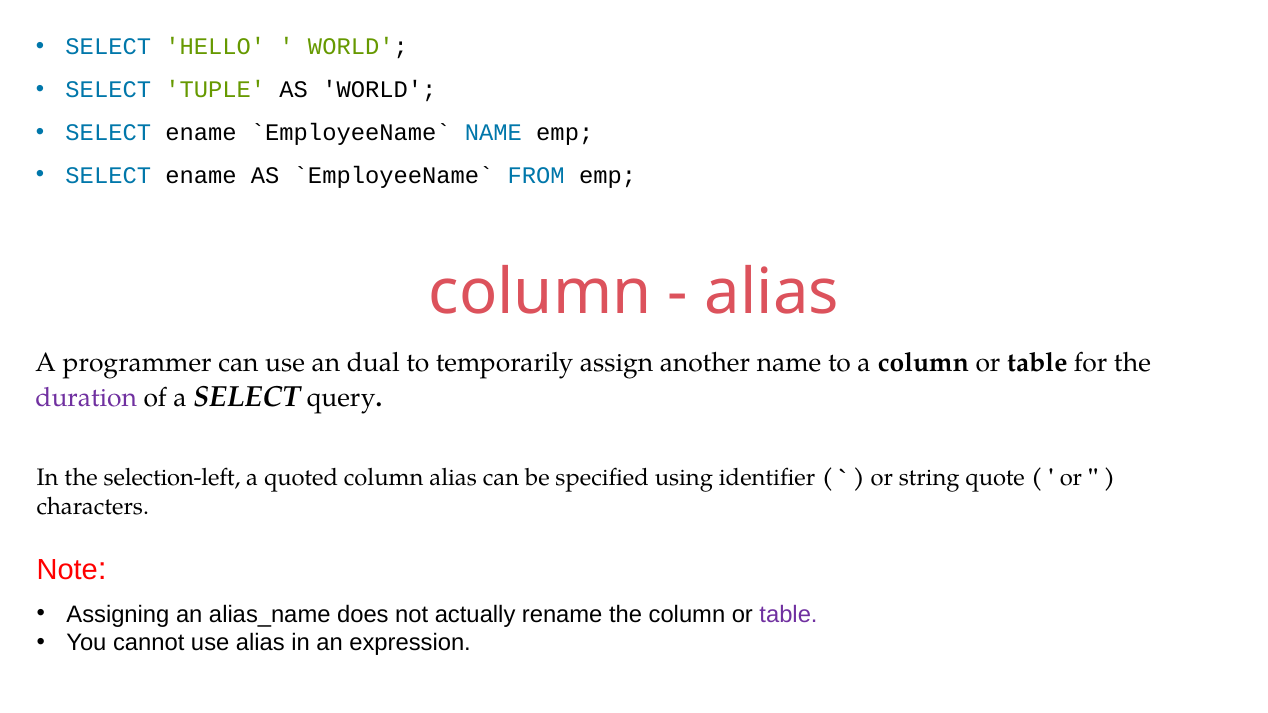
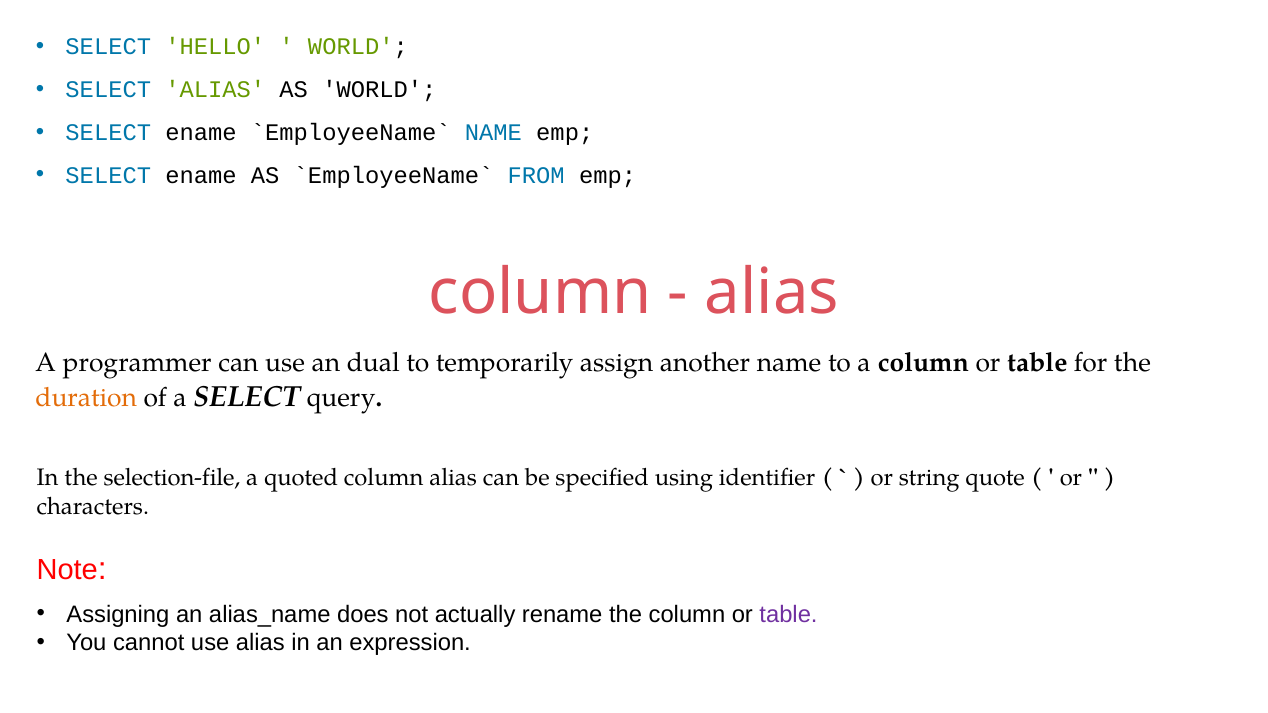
SELECT TUPLE: TUPLE -> ALIAS
duration colour: purple -> orange
selection-left: selection-left -> selection-file
